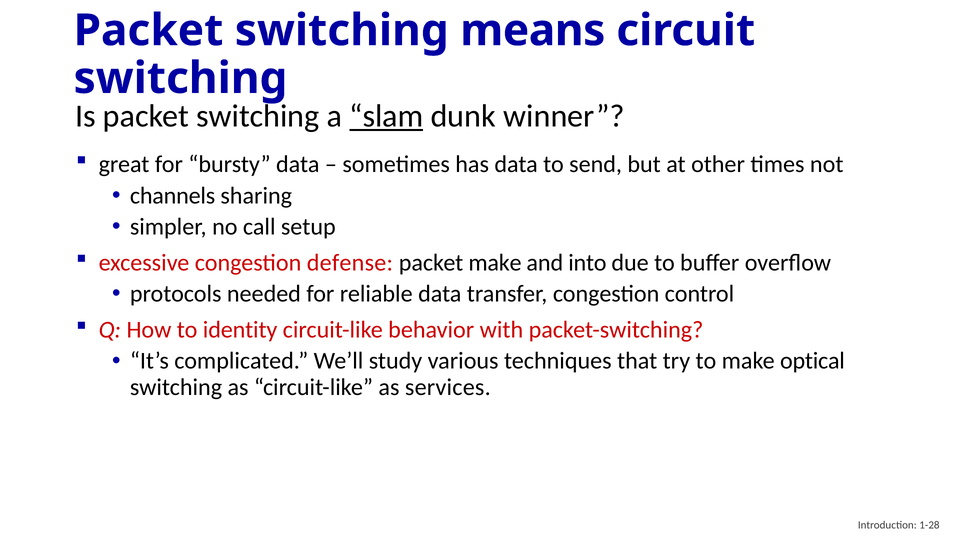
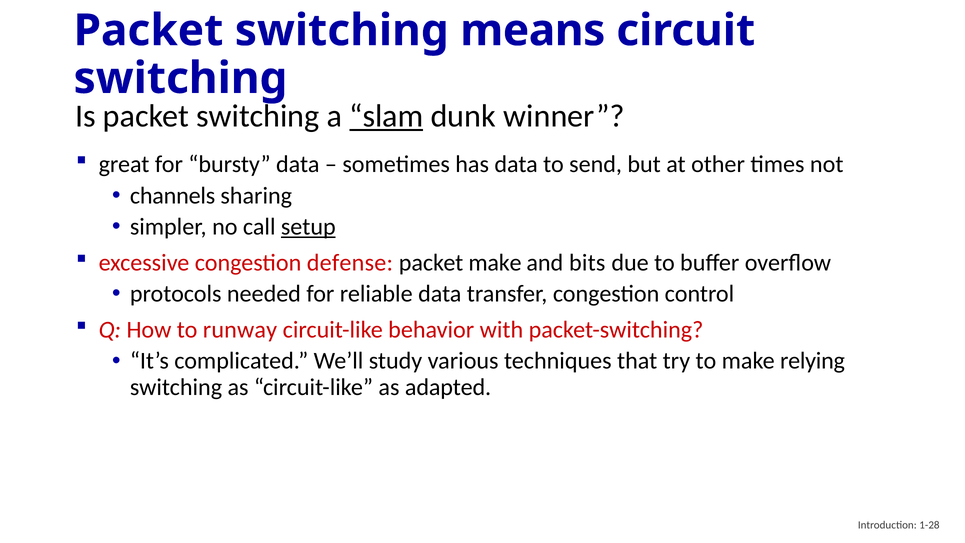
setup underline: none -> present
into: into -> bits
identity: identity -> runway
optical: optical -> relying
services: services -> adapted
